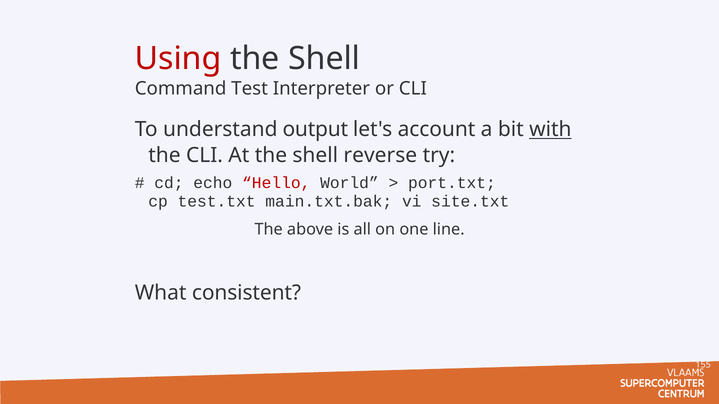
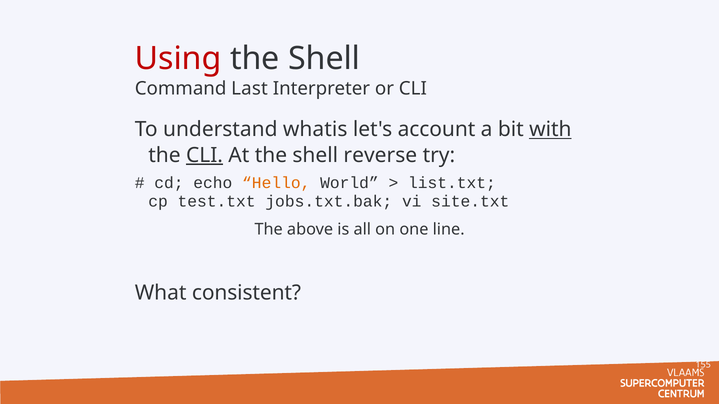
Test: Test -> Last
output: output -> whatis
CLI at (205, 155) underline: none -> present
Hello colour: red -> orange
port.txt: port.txt -> list.txt
main.txt.bak: main.txt.bak -> jobs.txt.bak
